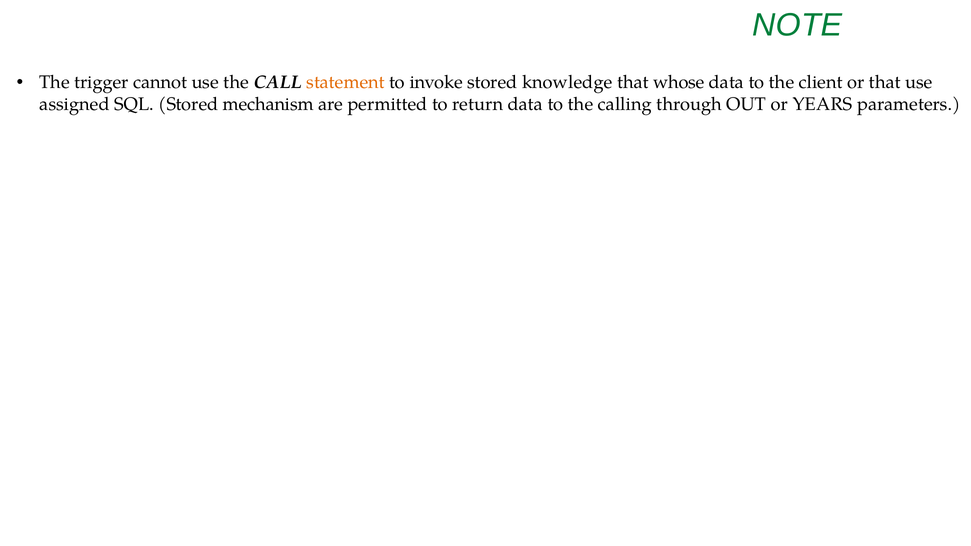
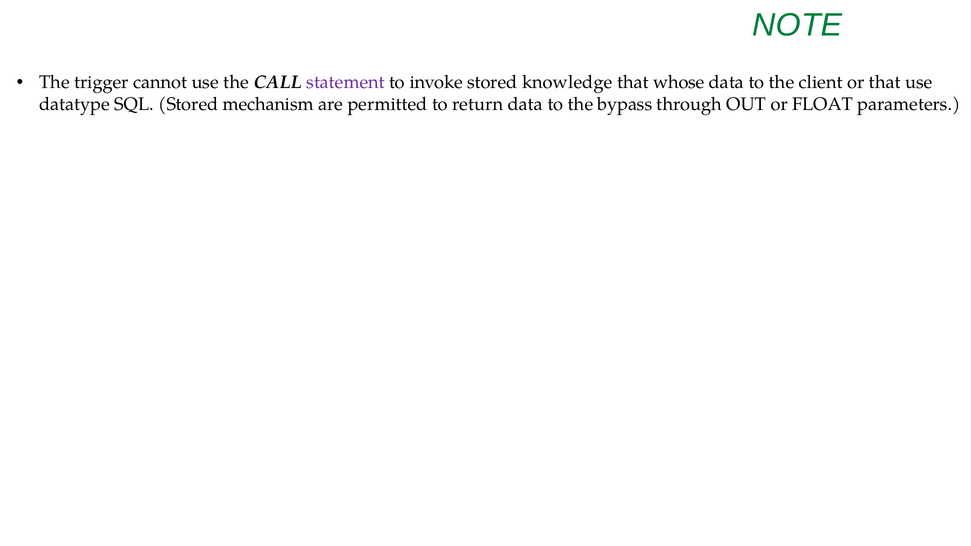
statement colour: orange -> purple
assigned: assigned -> datatype
calling: calling -> bypass
YEARS: YEARS -> FLOAT
